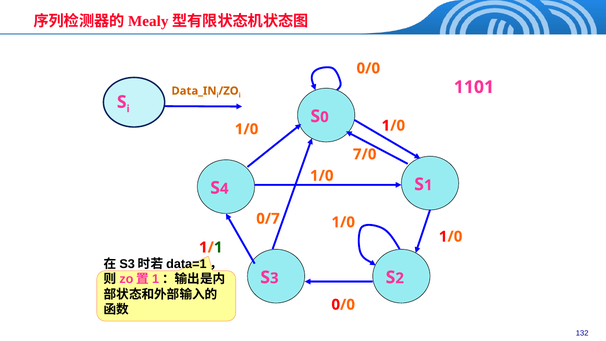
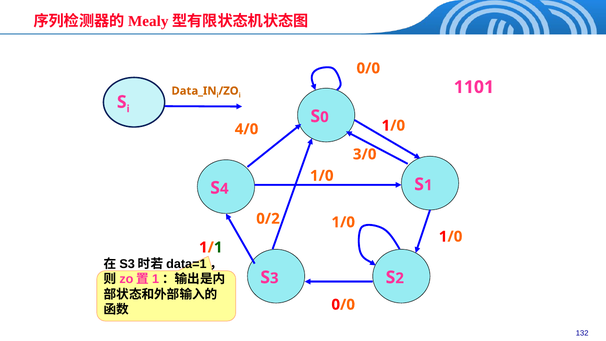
1/0 at (247, 129): 1/0 -> 4/0
7/0: 7/0 -> 3/0
0/7: 0/7 -> 0/2
